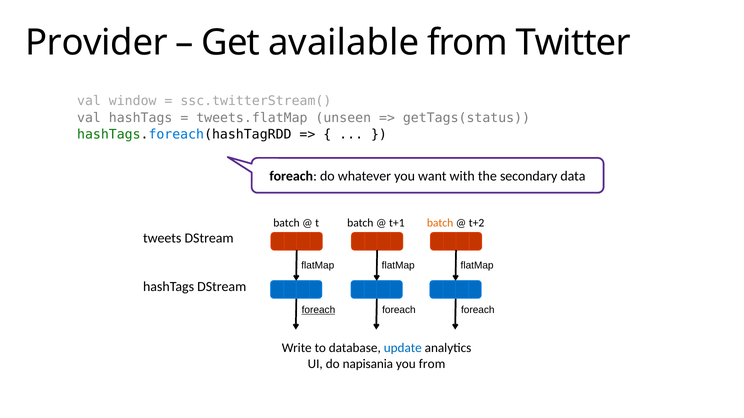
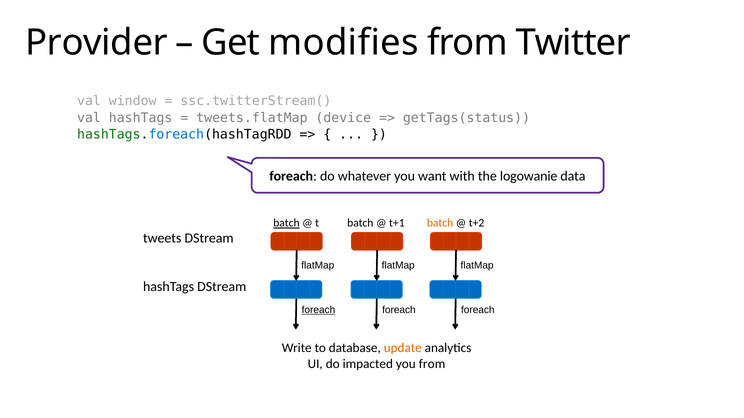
available: available -> modifies
unseen: unseen -> device
secondary: secondary -> logowanie
batch at (286, 223) underline: none -> present
update colour: blue -> orange
napisania: napisania -> impacted
